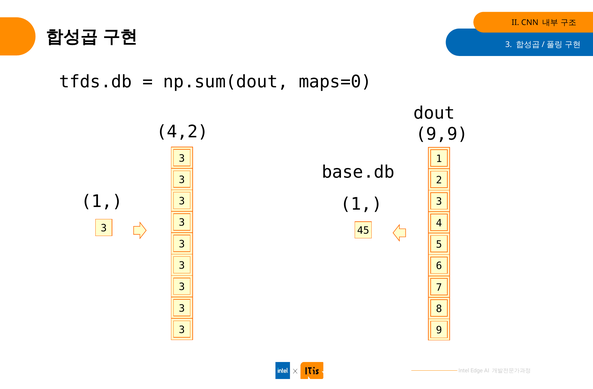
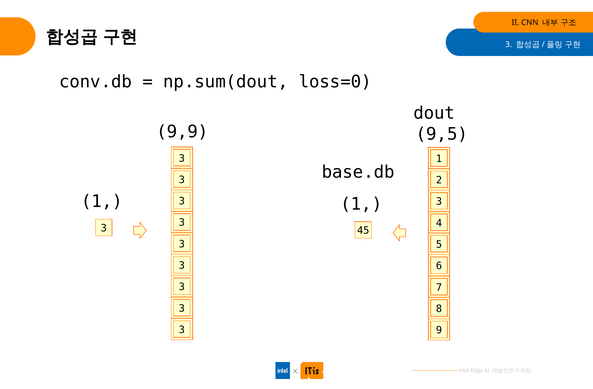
tfds.db: tfds.db -> conv.db
maps=0: maps=0 -> loss=0
4,2: 4,2 -> 9,9
9,9: 9,9 -> 9,5
